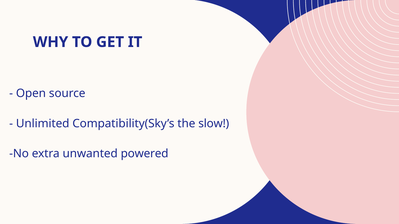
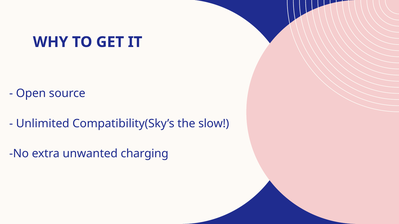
powered: powered -> charging
